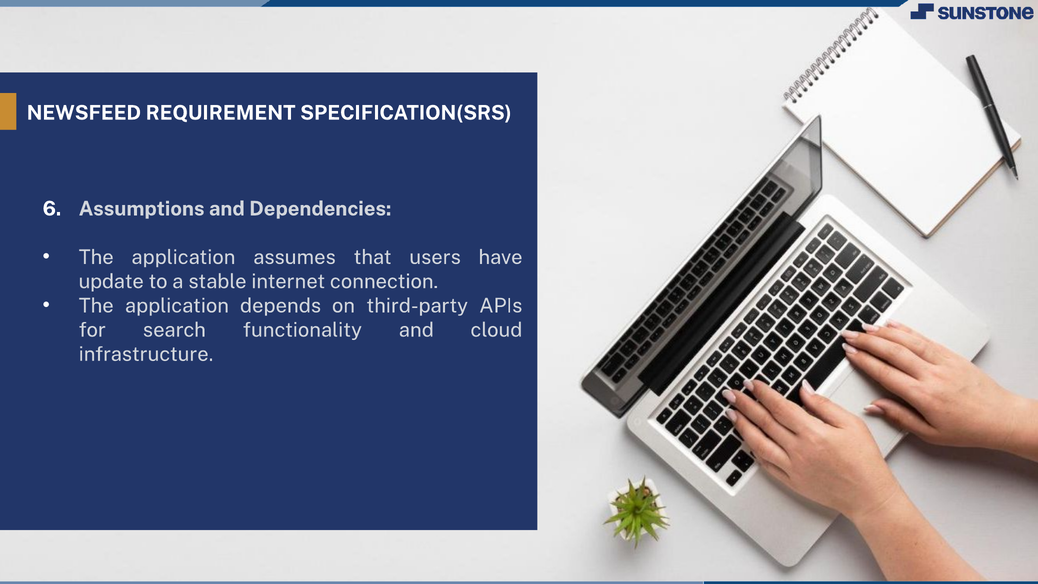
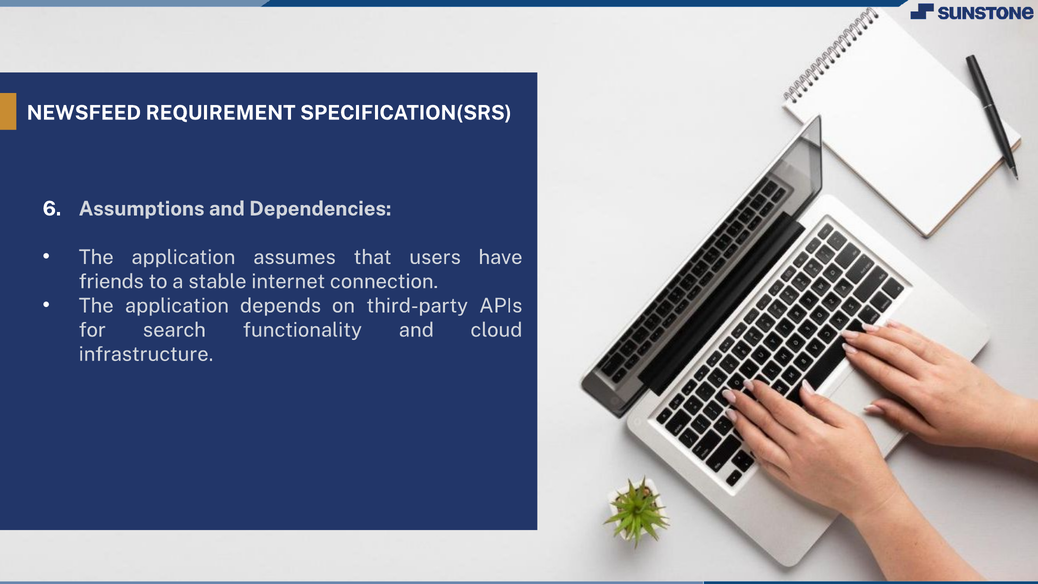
update: update -> friends
